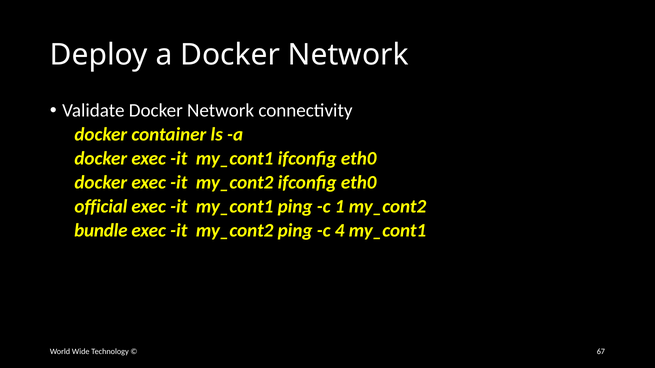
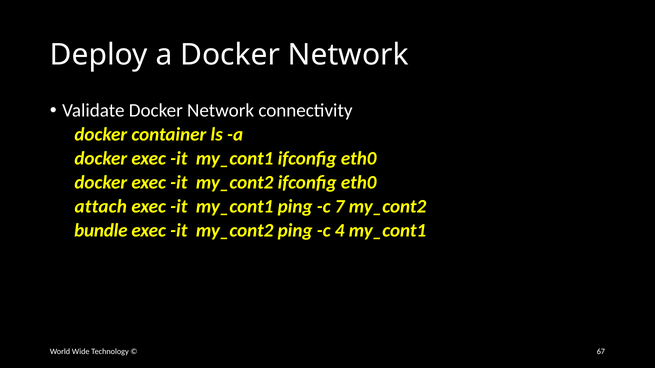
official: official -> attach
1: 1 -> 7
